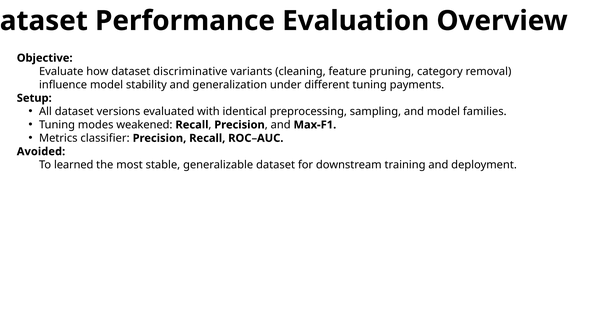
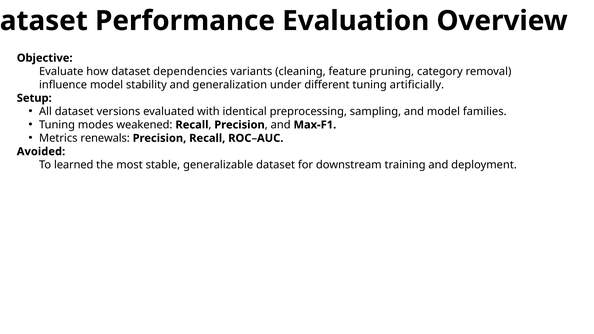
discriminative: discriminative -> dependencies
payments: payments -> artificially
classifier: classifier -> renewals
